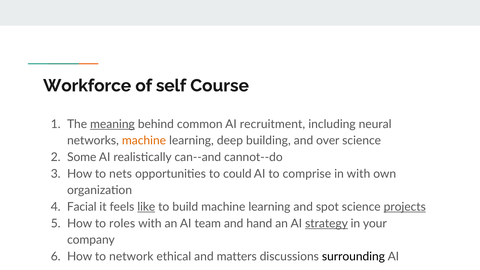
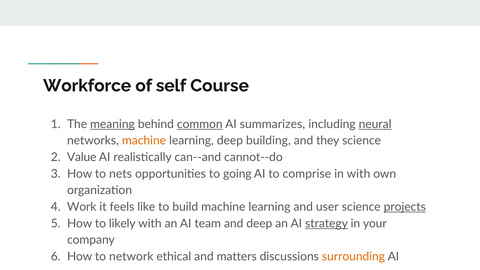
common underline: none -> present
recruitment: recruitment -> summarizes
neural underline: none -> present
over: over -> they
Some: Some -> Value
could: could -> going
Facial: Facial -> Work
like underline: present -> none
spot: spot -> user
roles: roles -> likely
and hand: hand -> deep
surrounding colour: black -> orange
